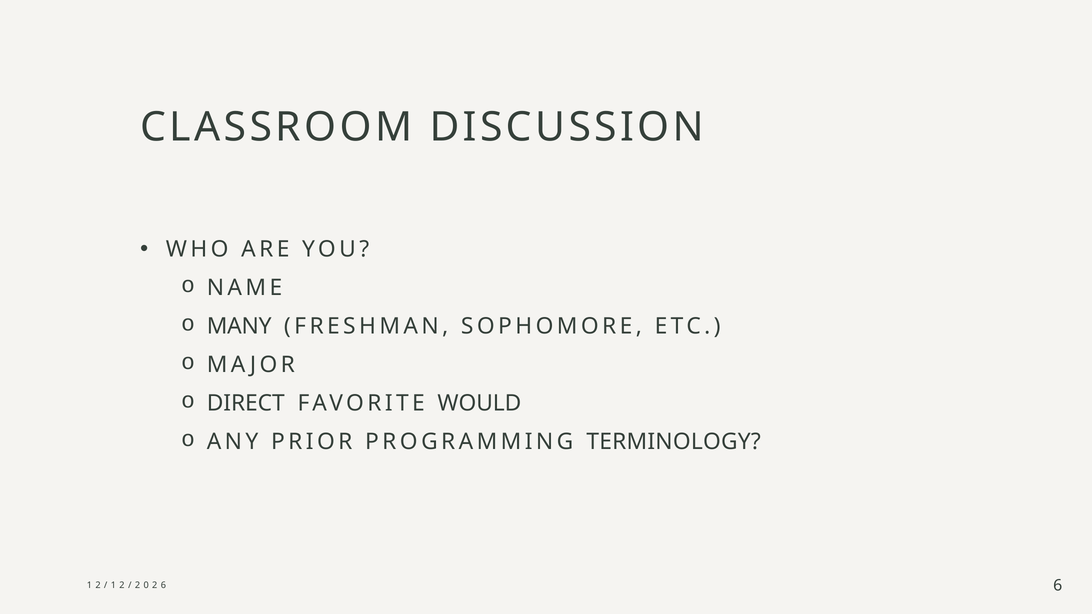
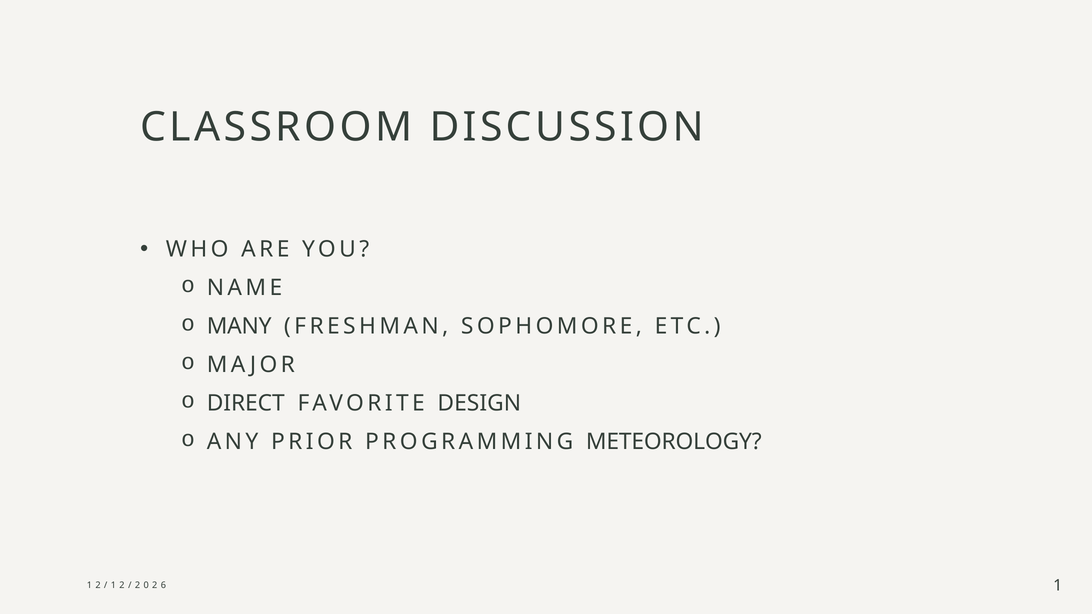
WOULD: WOULD -> DESIGN
TERMINOLOGY: TERMINOLOGY -> METEOROLOGY
6 at (1058, 585): 6 -> 1
